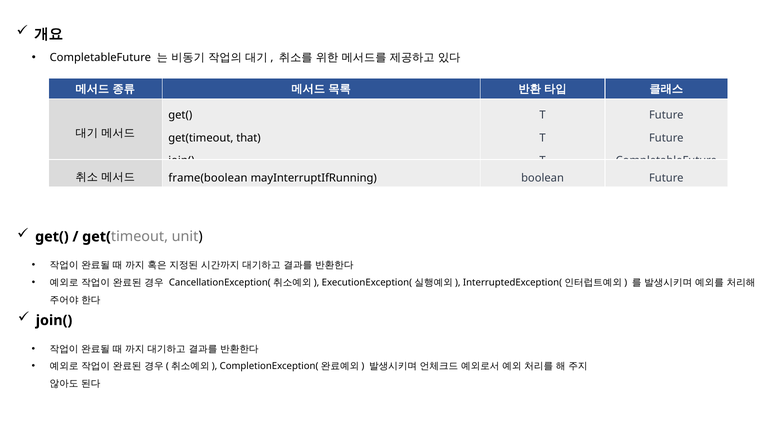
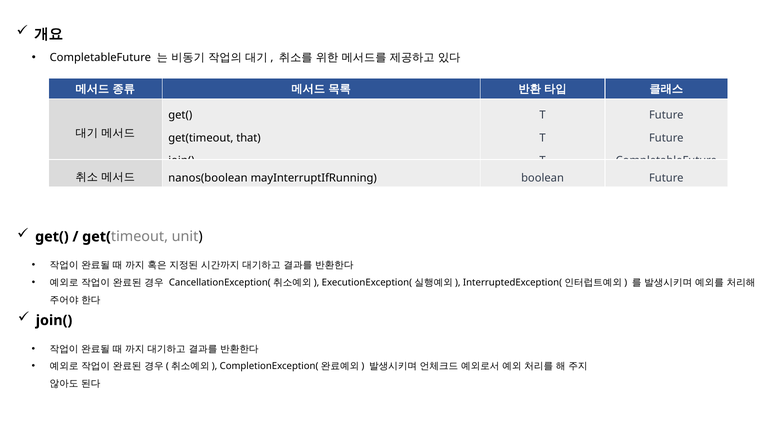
frame(boolean: frame(boolean -> nanos(boolean
